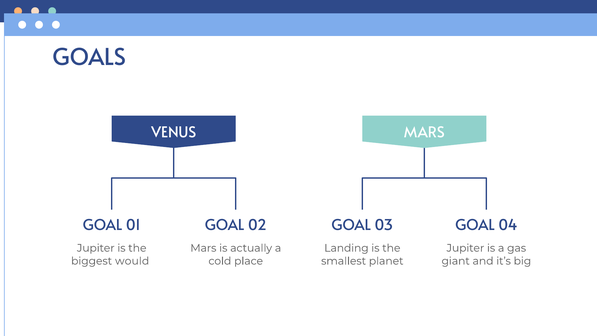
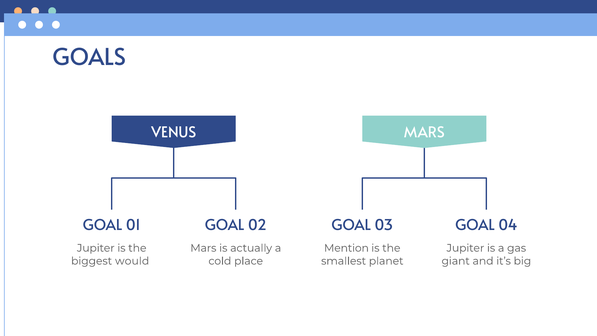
Landing: Landing -> Mention
